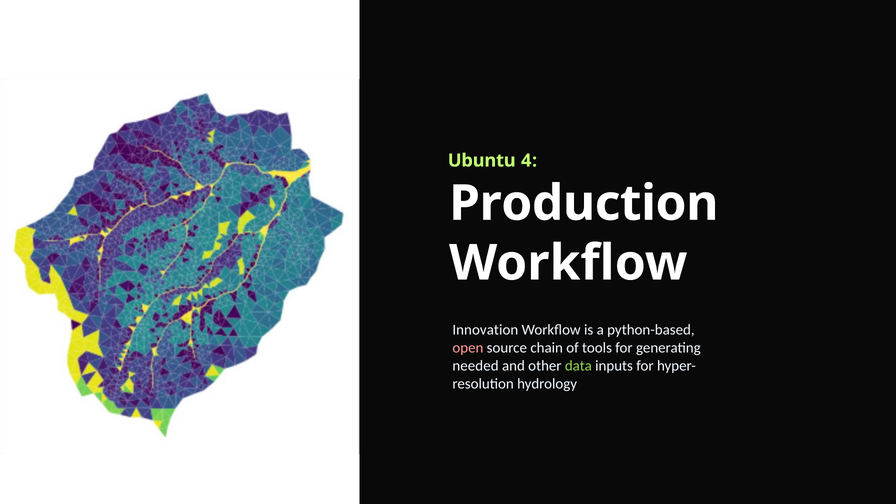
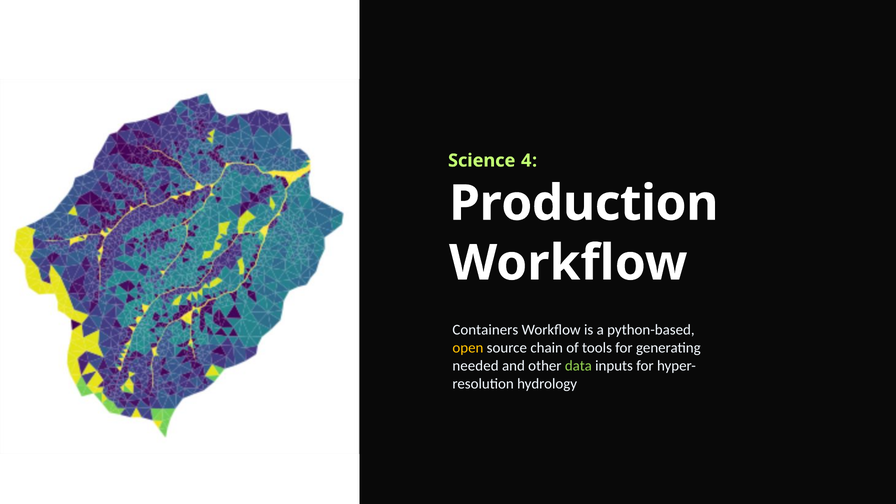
Ubuntu: Ubuntu -> Science
Innovation: Innovation -> Containers
open colour: pink -> yellow
